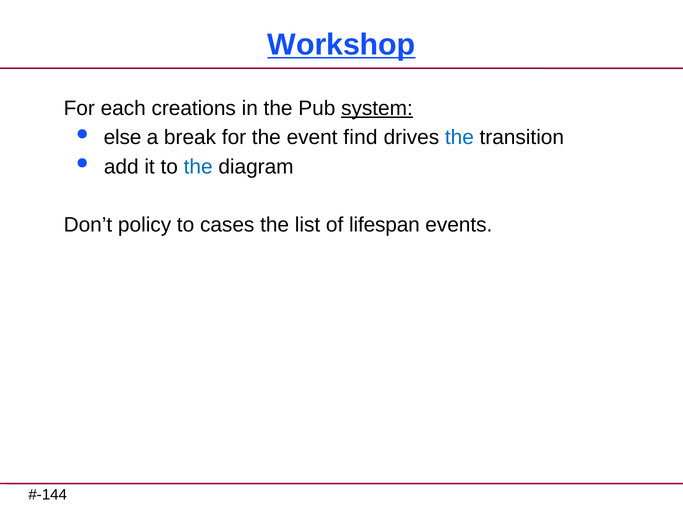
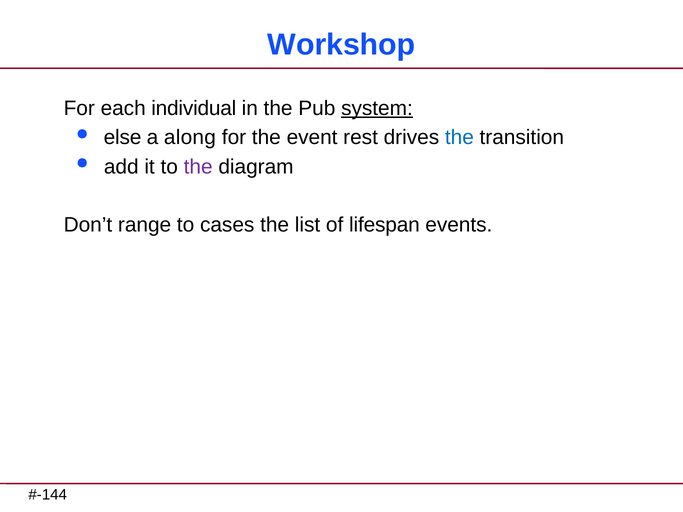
Workshop underline: present -> none
creations: creations -> individual
break: break -> along
find: find -> rest
the at (198, 167) colour: blue -> purple
policy: policy -> range
